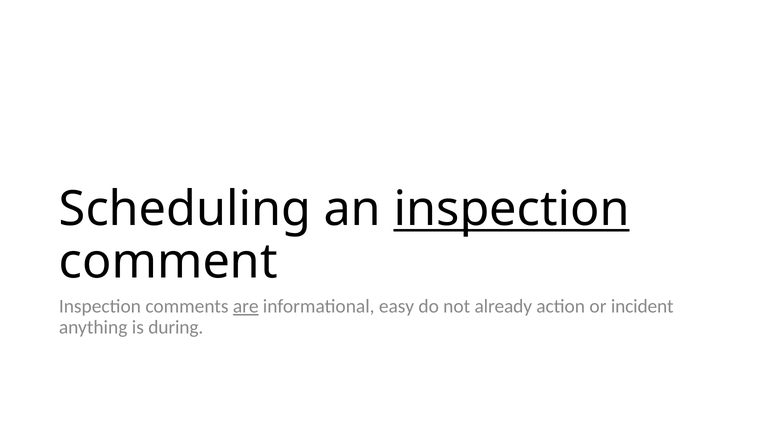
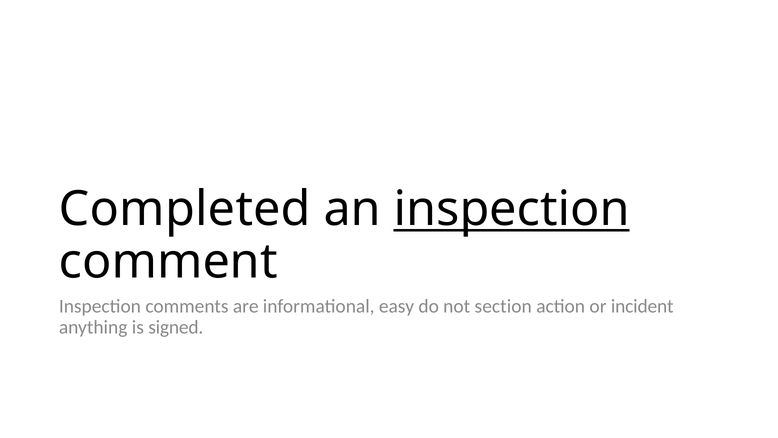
Scheduling: Scheduling -> Completed
are underline: present -> none
already: already -> section
during: during -> signed
